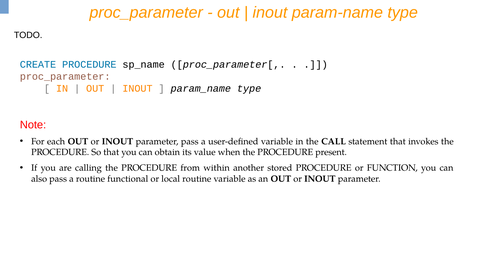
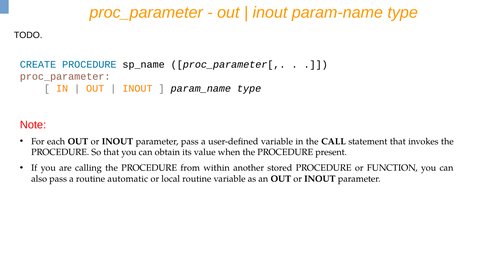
functional: functional -> automatic
